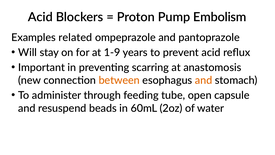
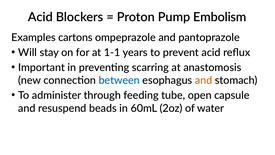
related: related -> cartons
1-9: 1-9 -> 1-1
between colour: orange -> blue
